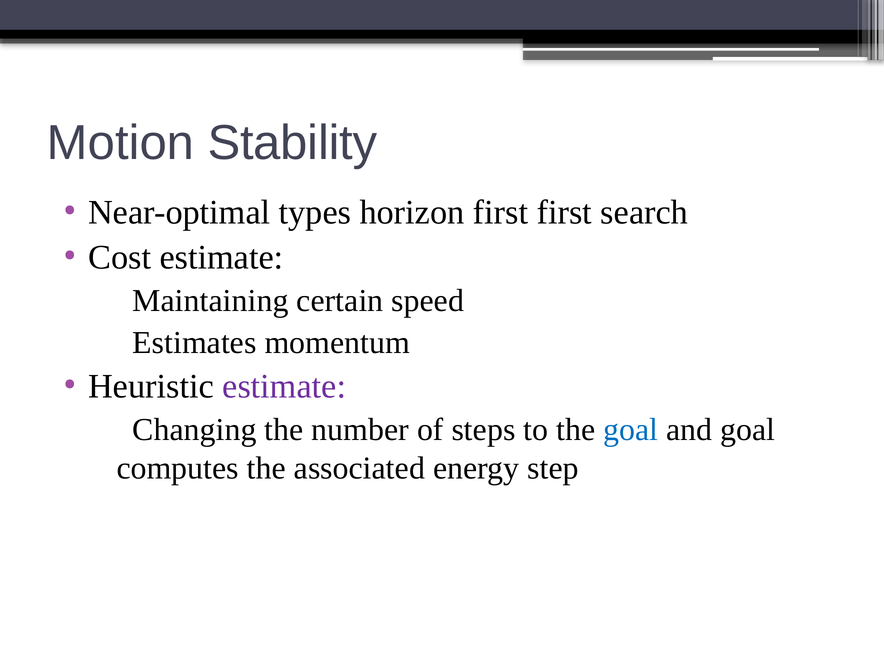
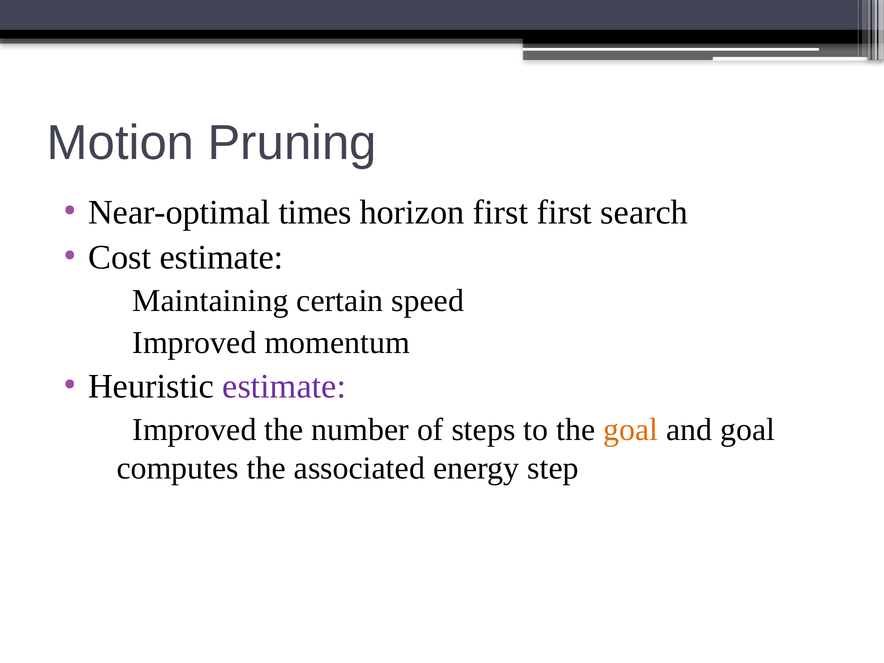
Stability: Stability -> Pruning
types: types -> times
Estimates at (194, 343): Estimates -> Improved
Changing at (194, 430): Changing -> Improved
goal at (631, 430) colour: blue -> orange
